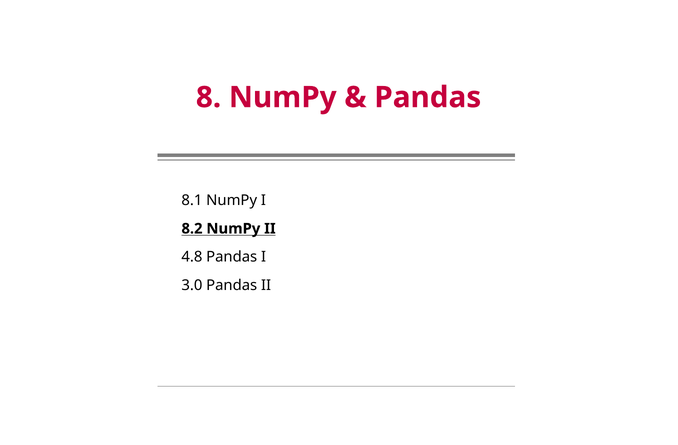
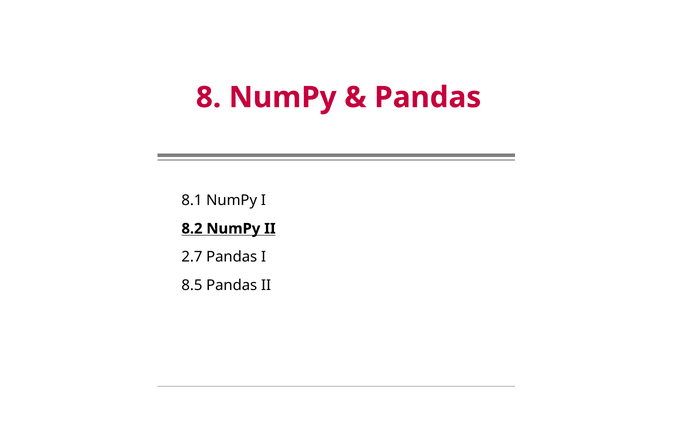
4.8: 4.8 -> 2.7
3.0: 3.0 -> 8.5
